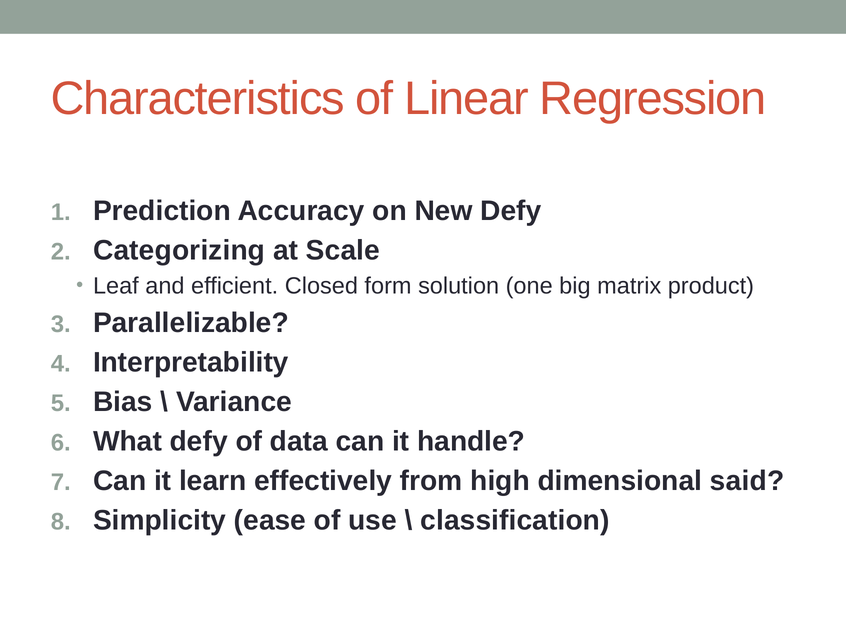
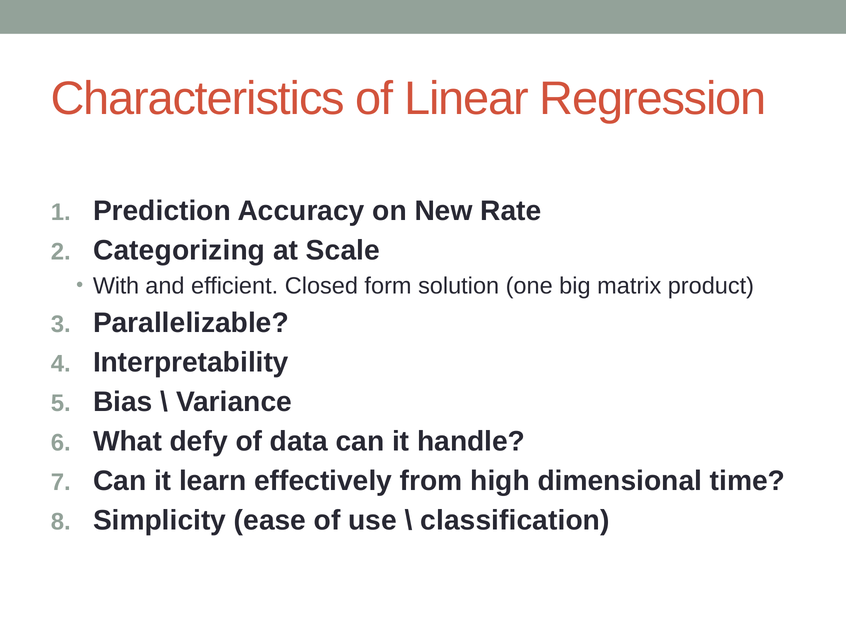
New Defy: Defy -> Rate
Leaf: Leaf -> With
said: said -> time
